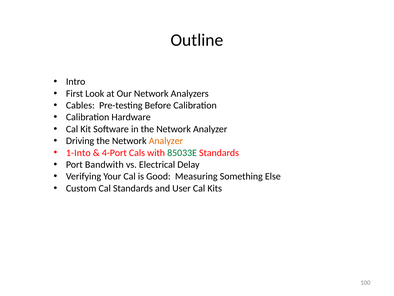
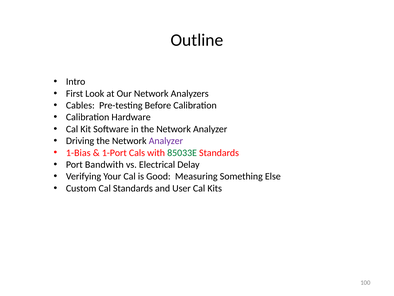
Analyzer at (166, 141) colour: orange -> purple
1-Into: 1-Into -> 1-Bias
4-Port: 4-Port -> 1-Port
